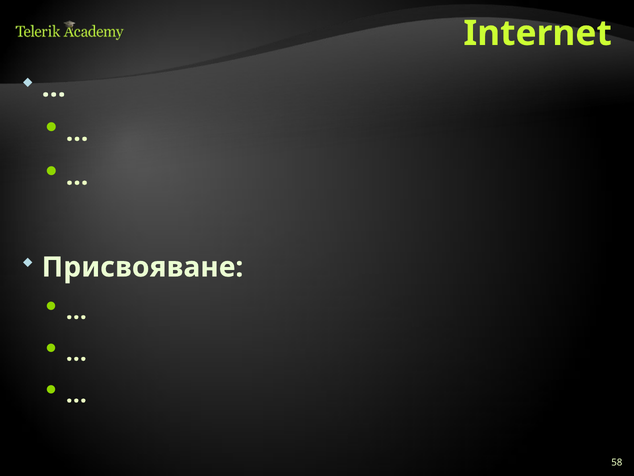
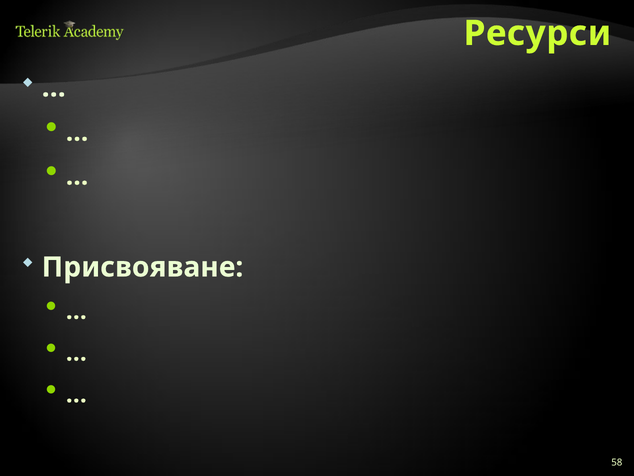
Internet: Internet -> Ресурси
